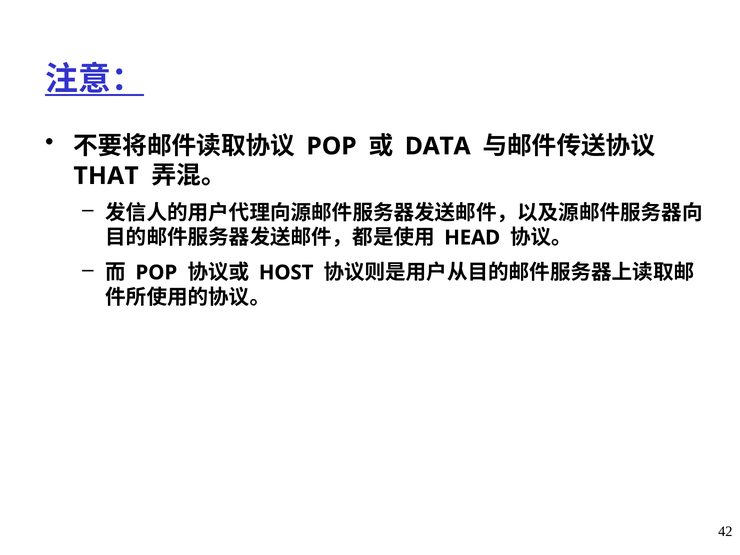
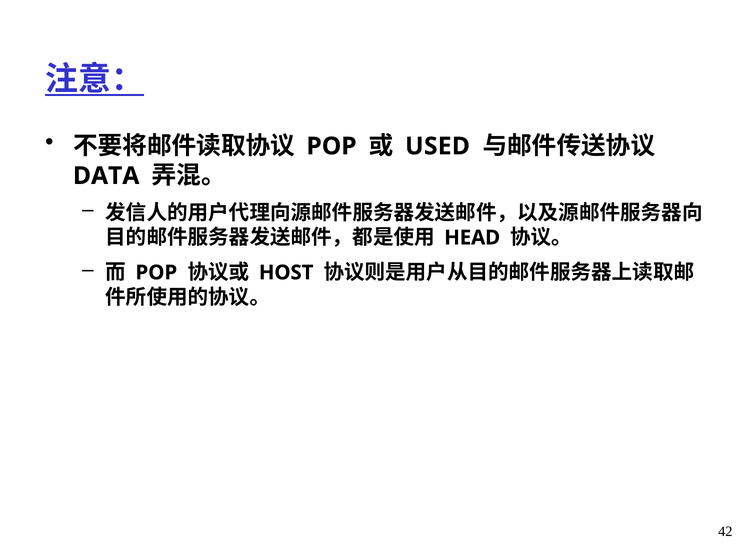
DATA: DATA -> USED
THAT: THAT -> DATA
